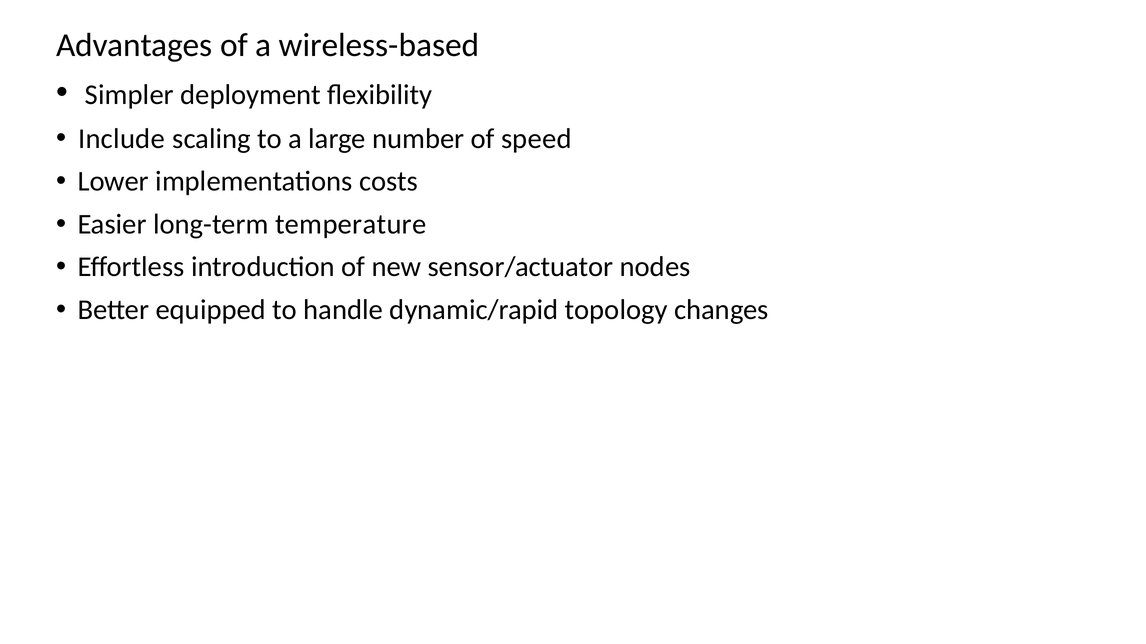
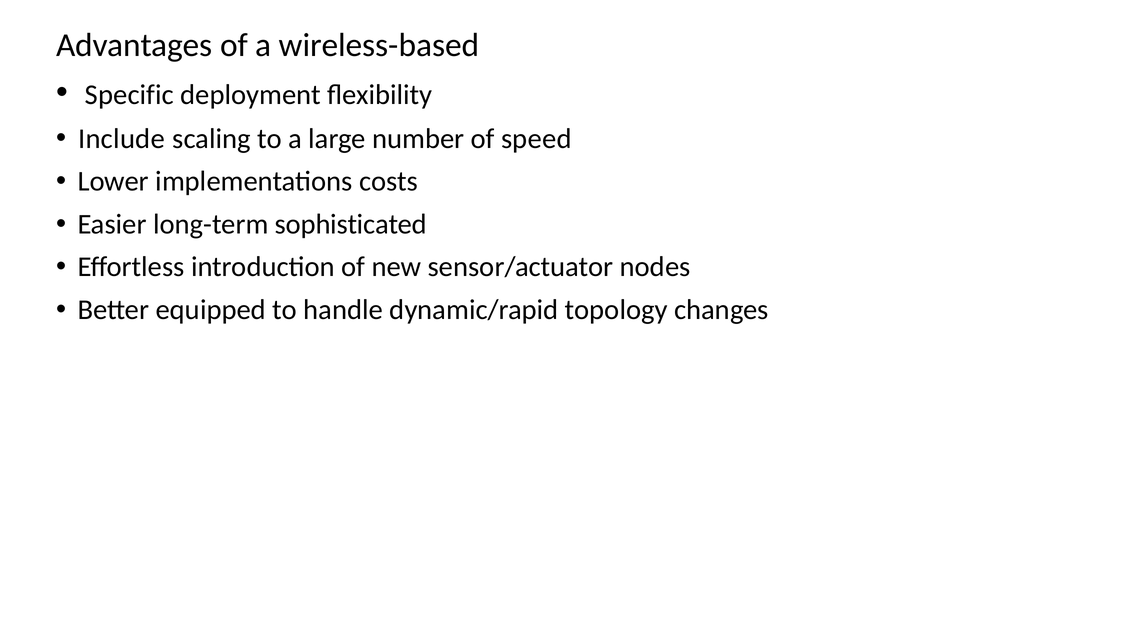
Simpler: Simpler -> Specific
temperature: temperature -> sophisticated
